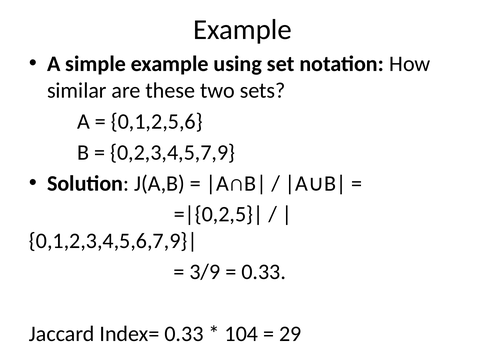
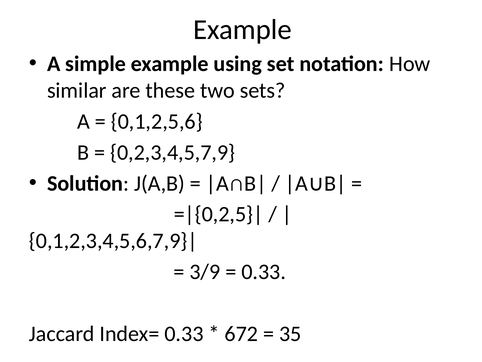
104: 104 -> 672
29: 29 -> 35
